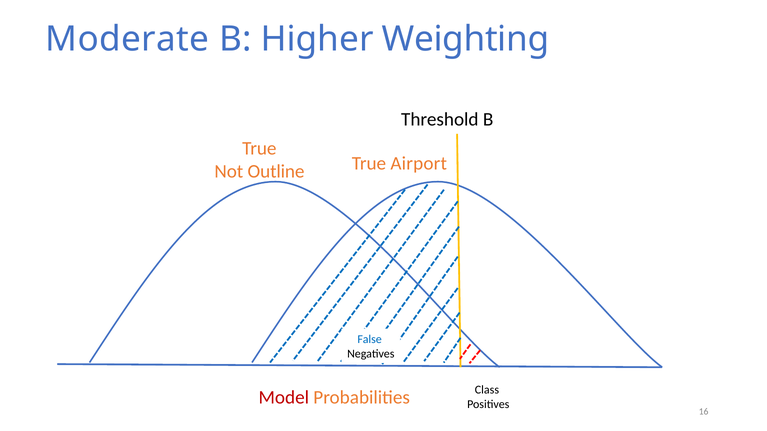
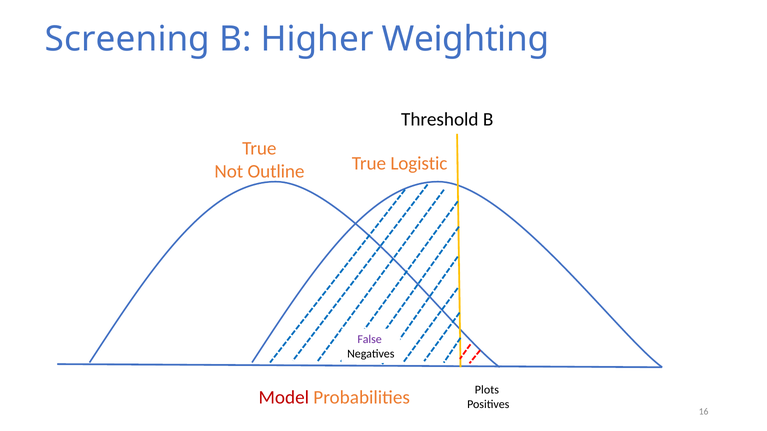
Moderate: Moderate -> Screening
Airport: Airport -> Logistic
False colour: blue -> purple
Class: Class -> Plots
